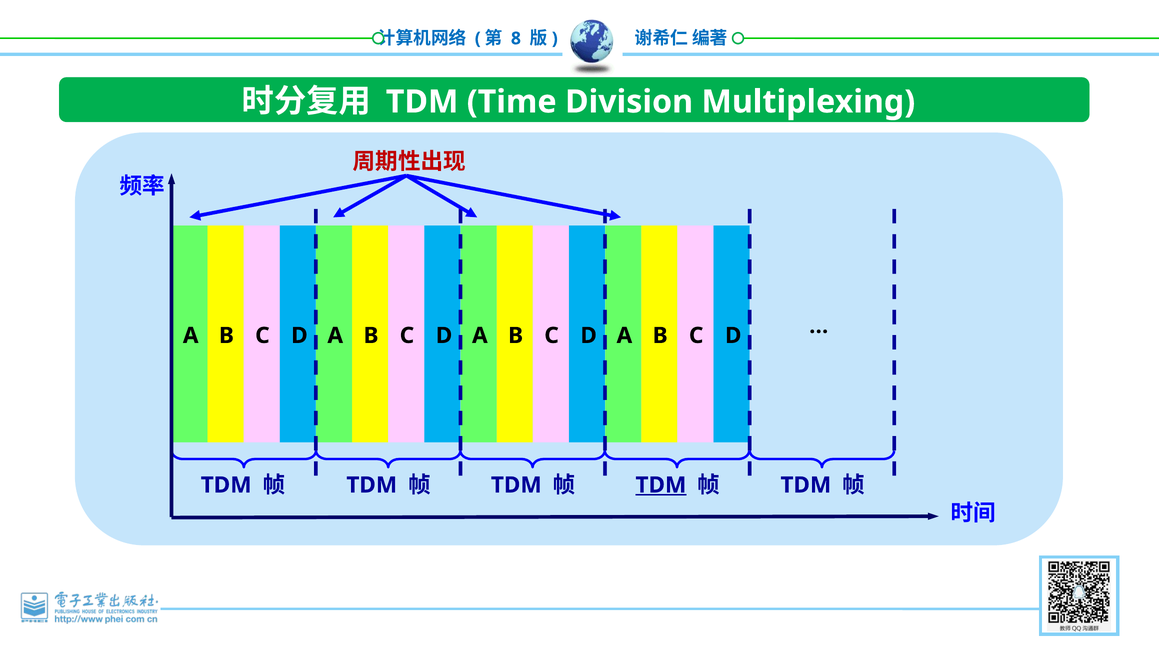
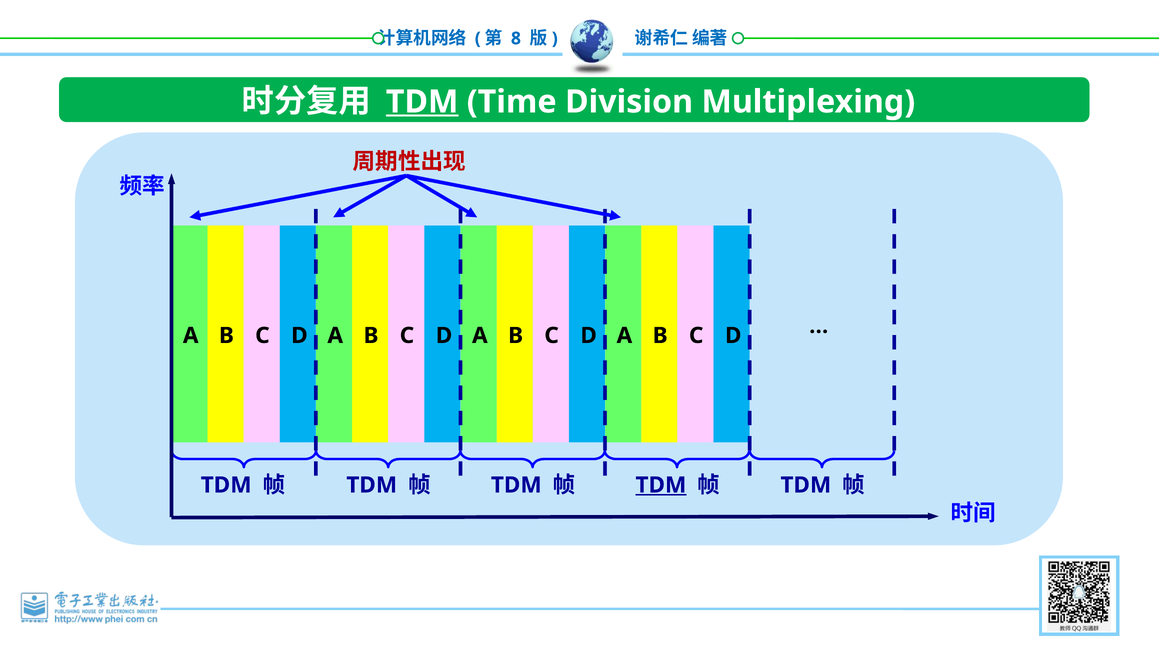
TDM at (422, 102) underline: none -> present
